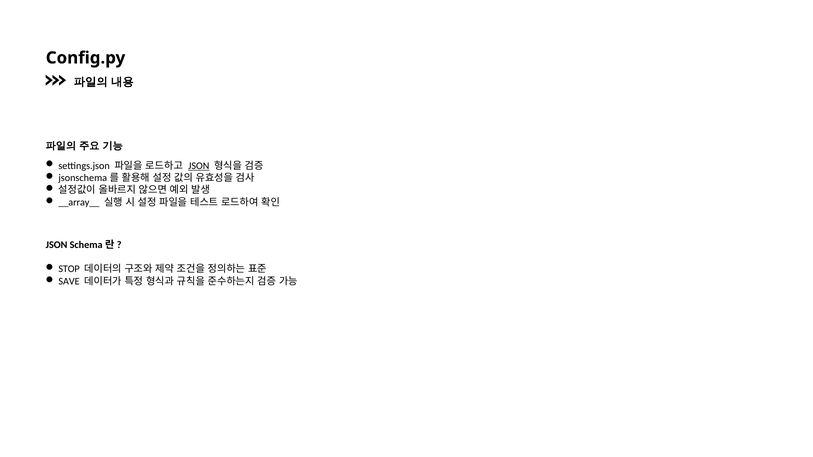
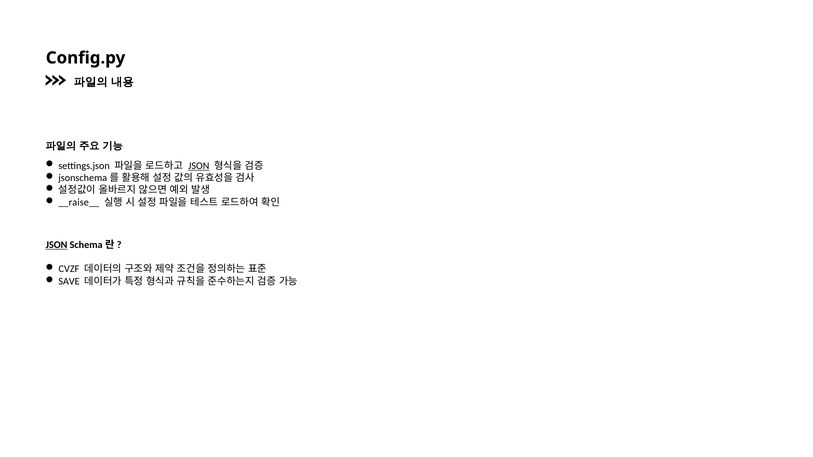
__array__: __array__ -> __raise__
JSON at (57, 245) underline: none -> present
STOP: STOP -> CVZF
